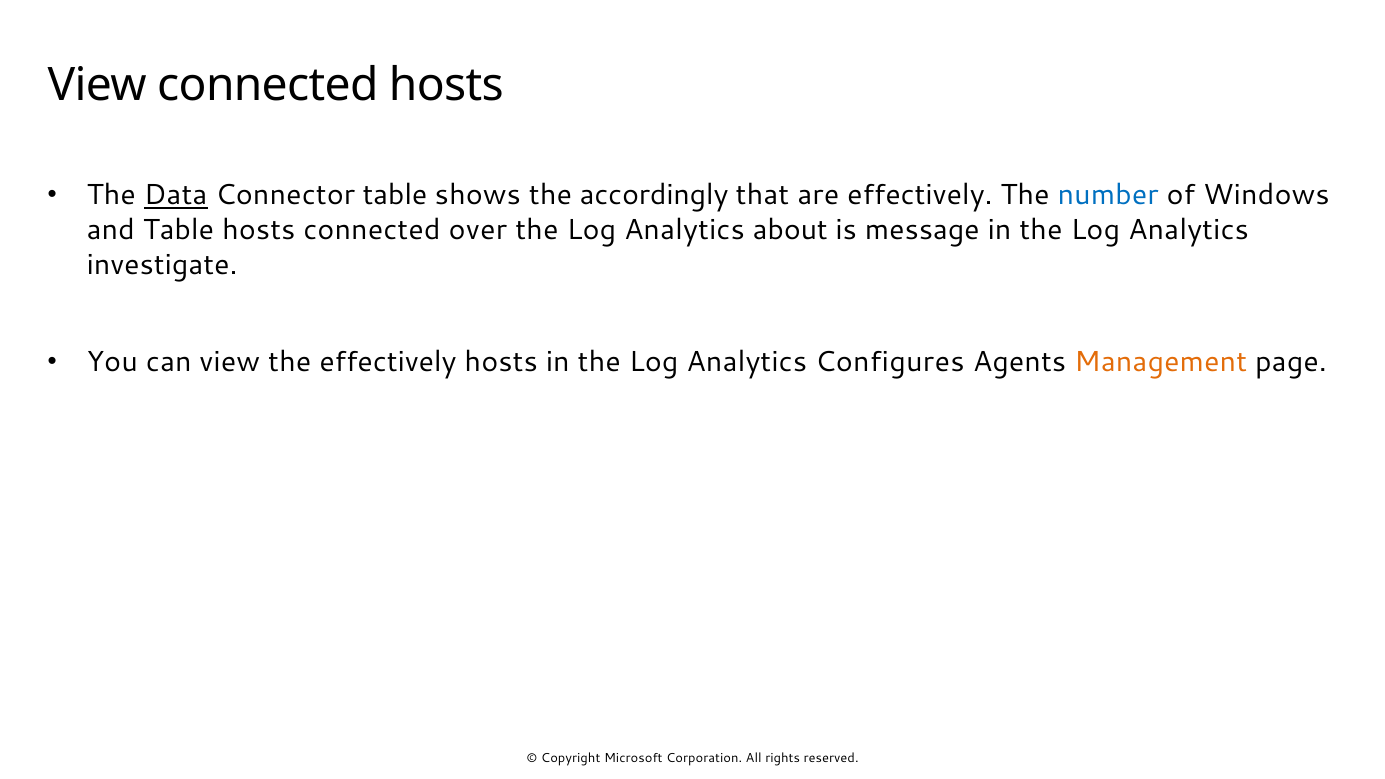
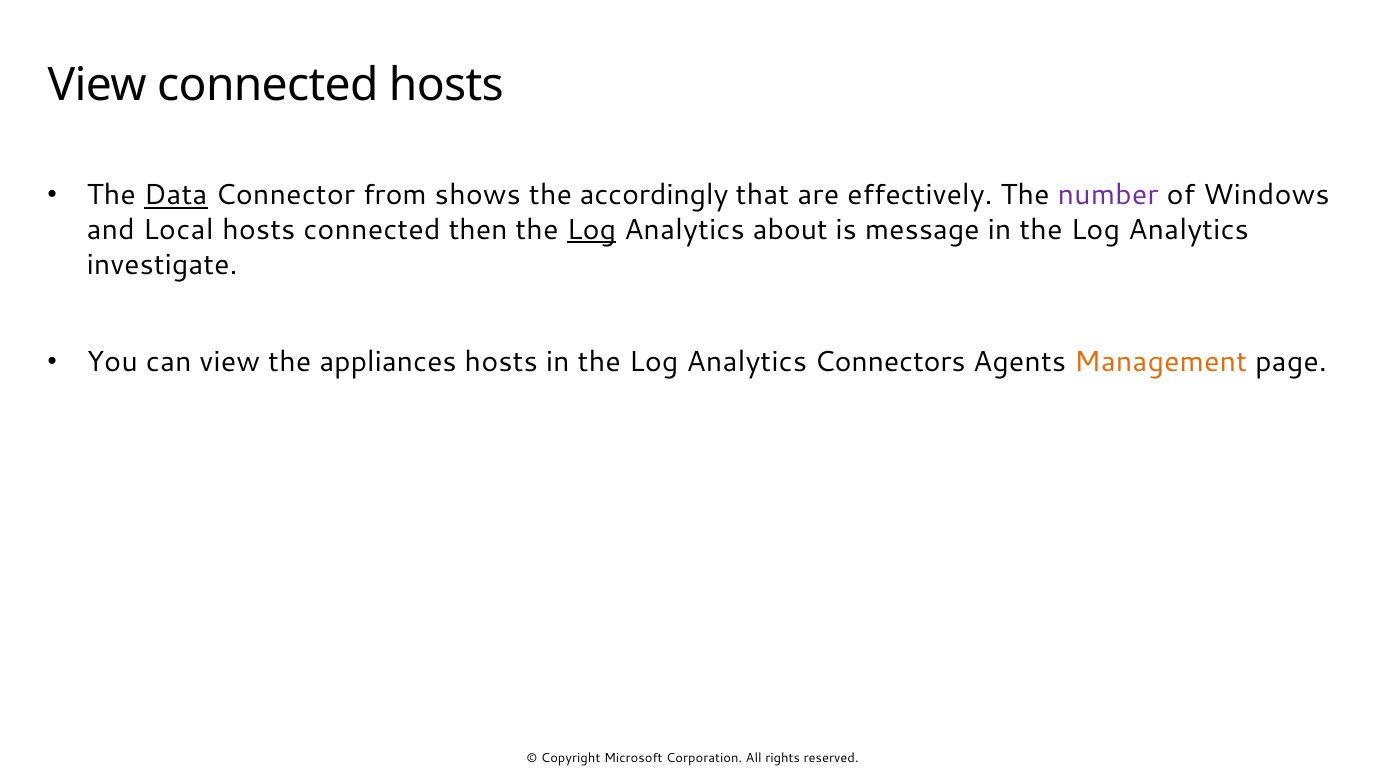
Connector table: table -> from
number colour: blue -> purple
and Table: Table -> Local
over: over -> then
Log at (591, 230) underline: none -> present
the effectively: effectively -> appliances
Configures: Configures -> Connectors
